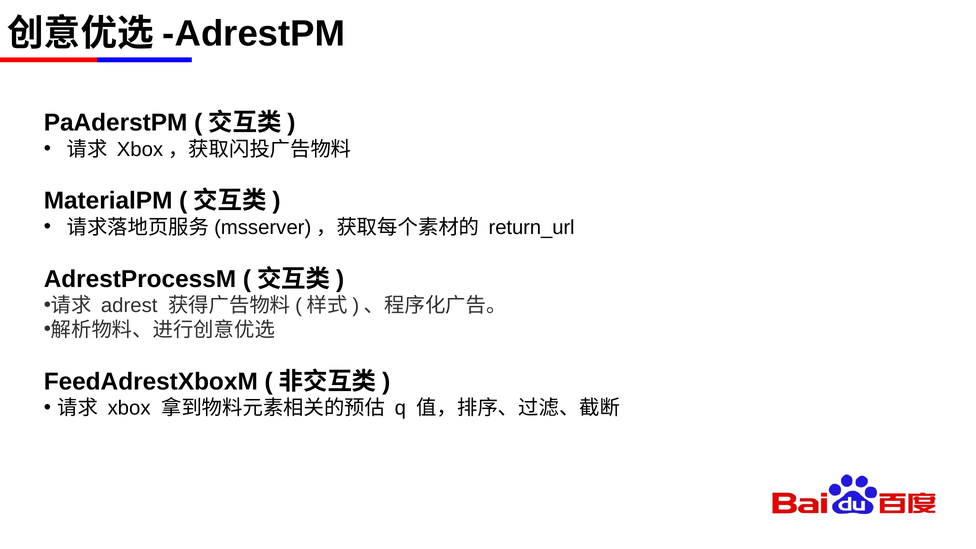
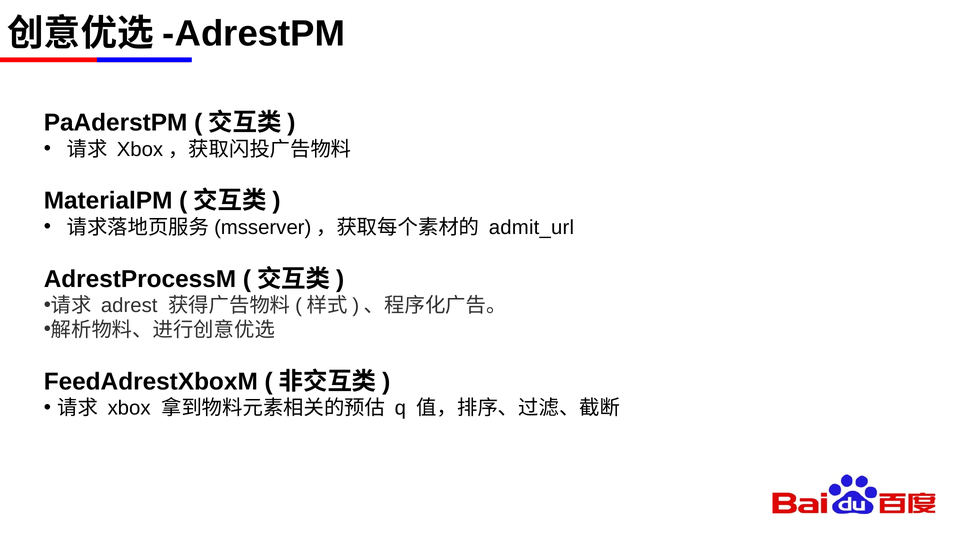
return_url: return_url -> admit_url
